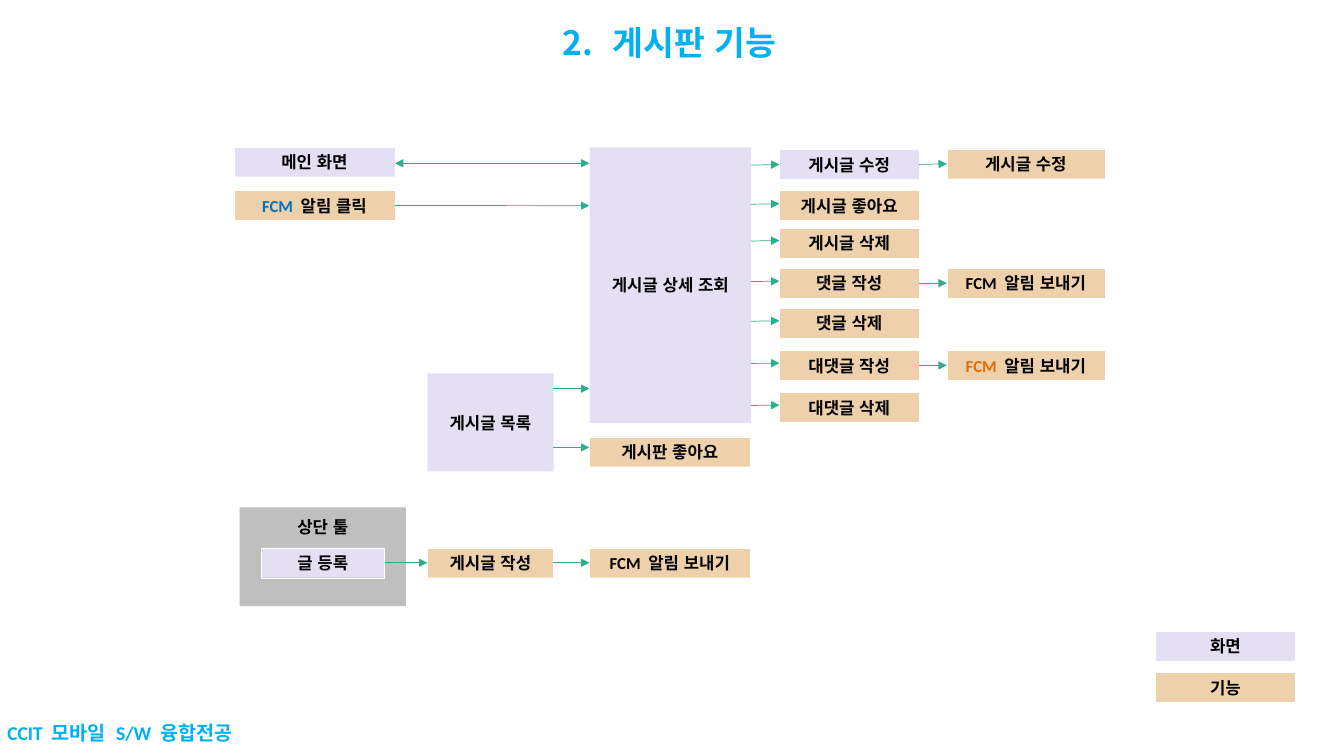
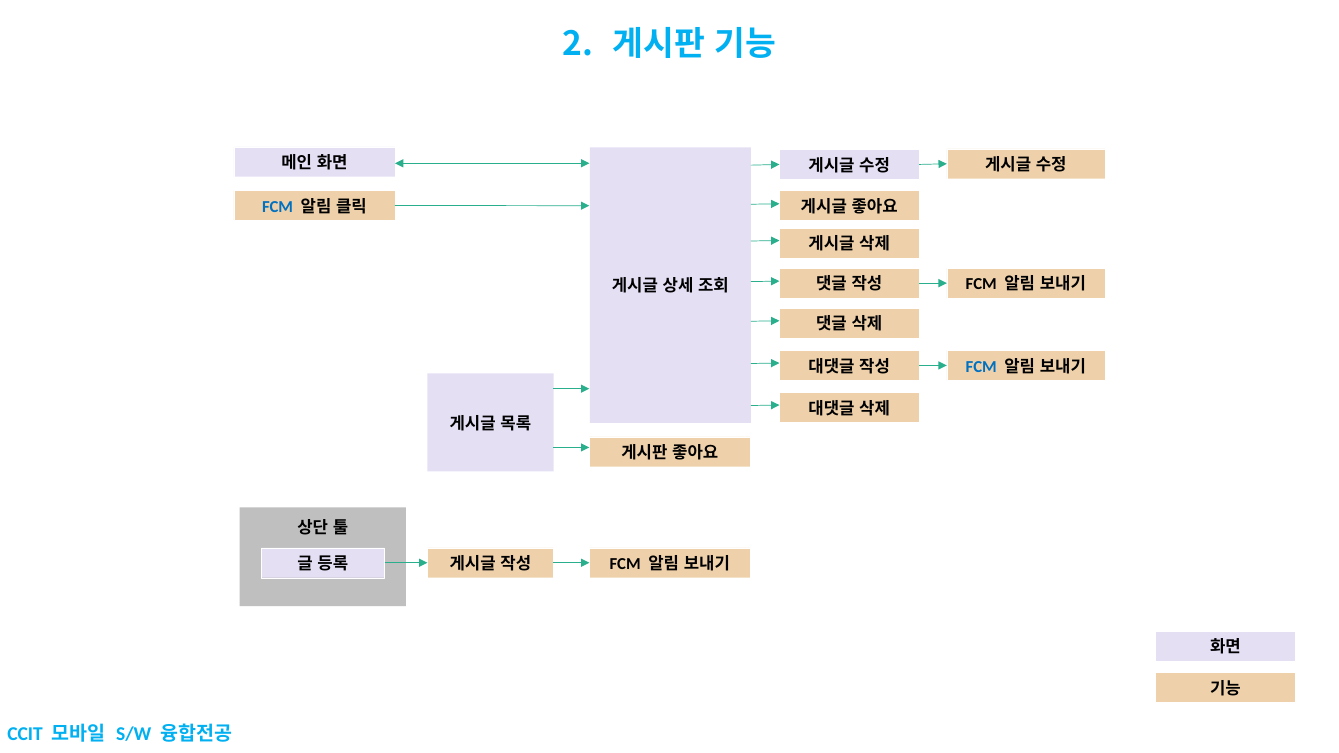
FCM at (981, 367) colour: orange -> blue
